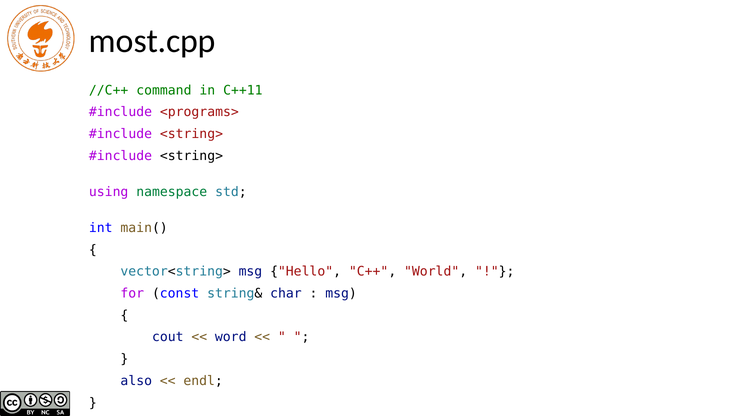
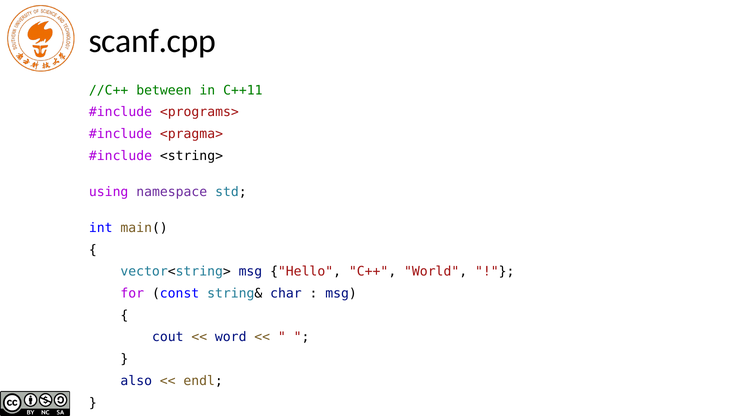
most.cpp: most.cpp -> scanf.cpp
command: command -> between
<string> at (191, 134): <string> -> <pragma>
namespace colour: green -> purple
